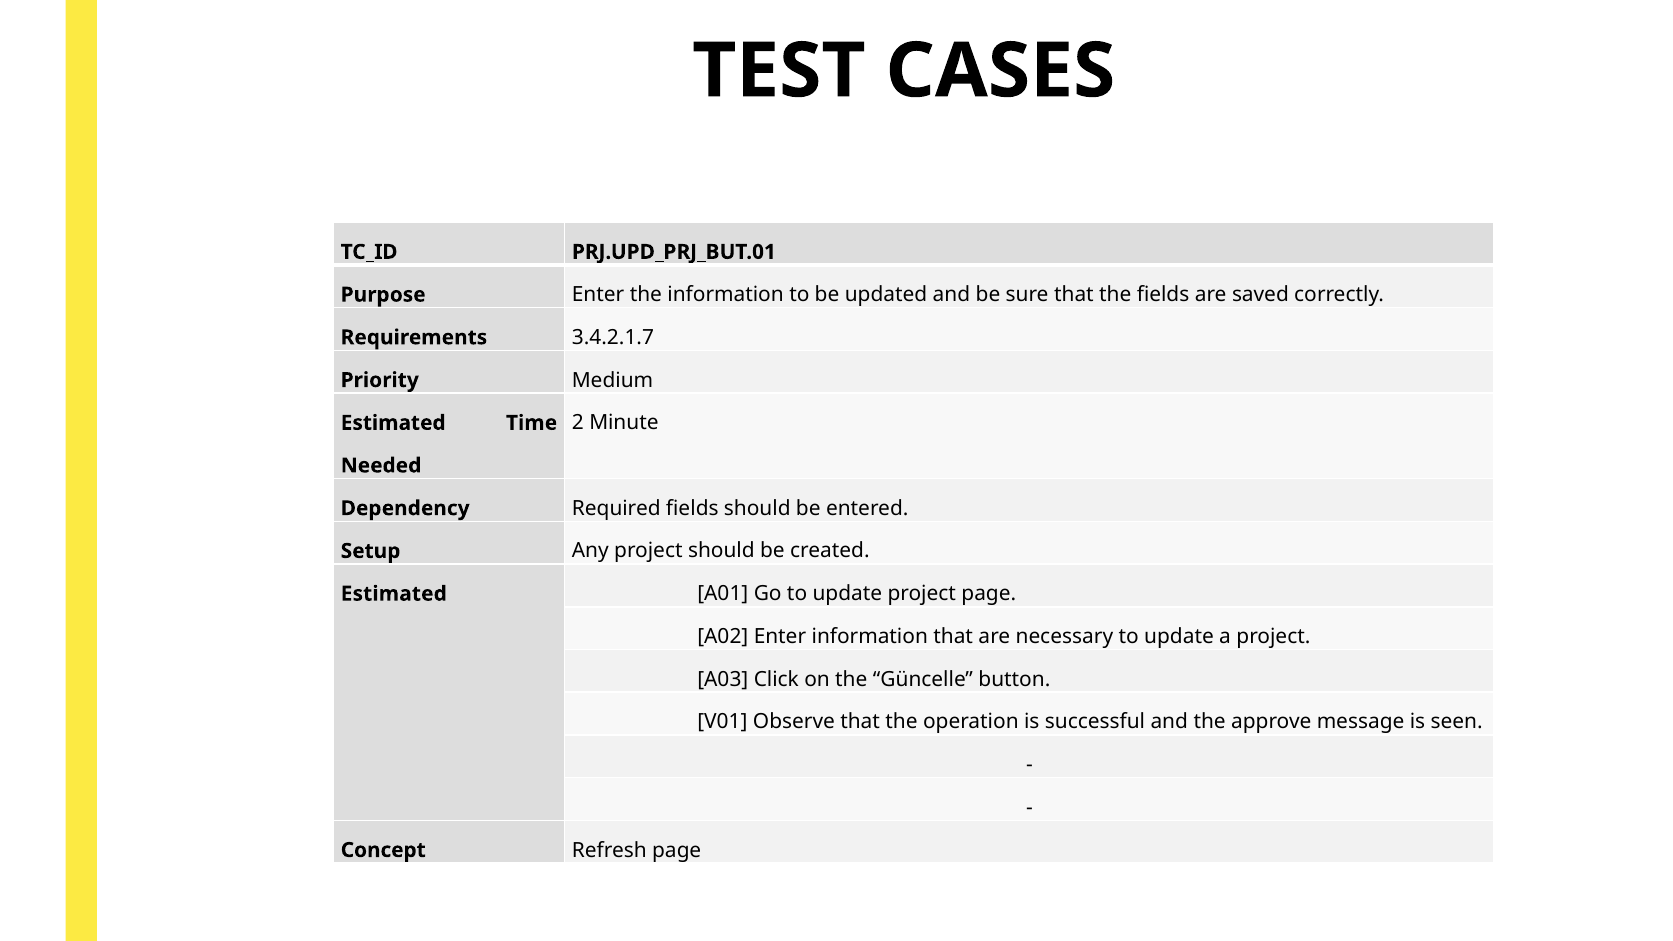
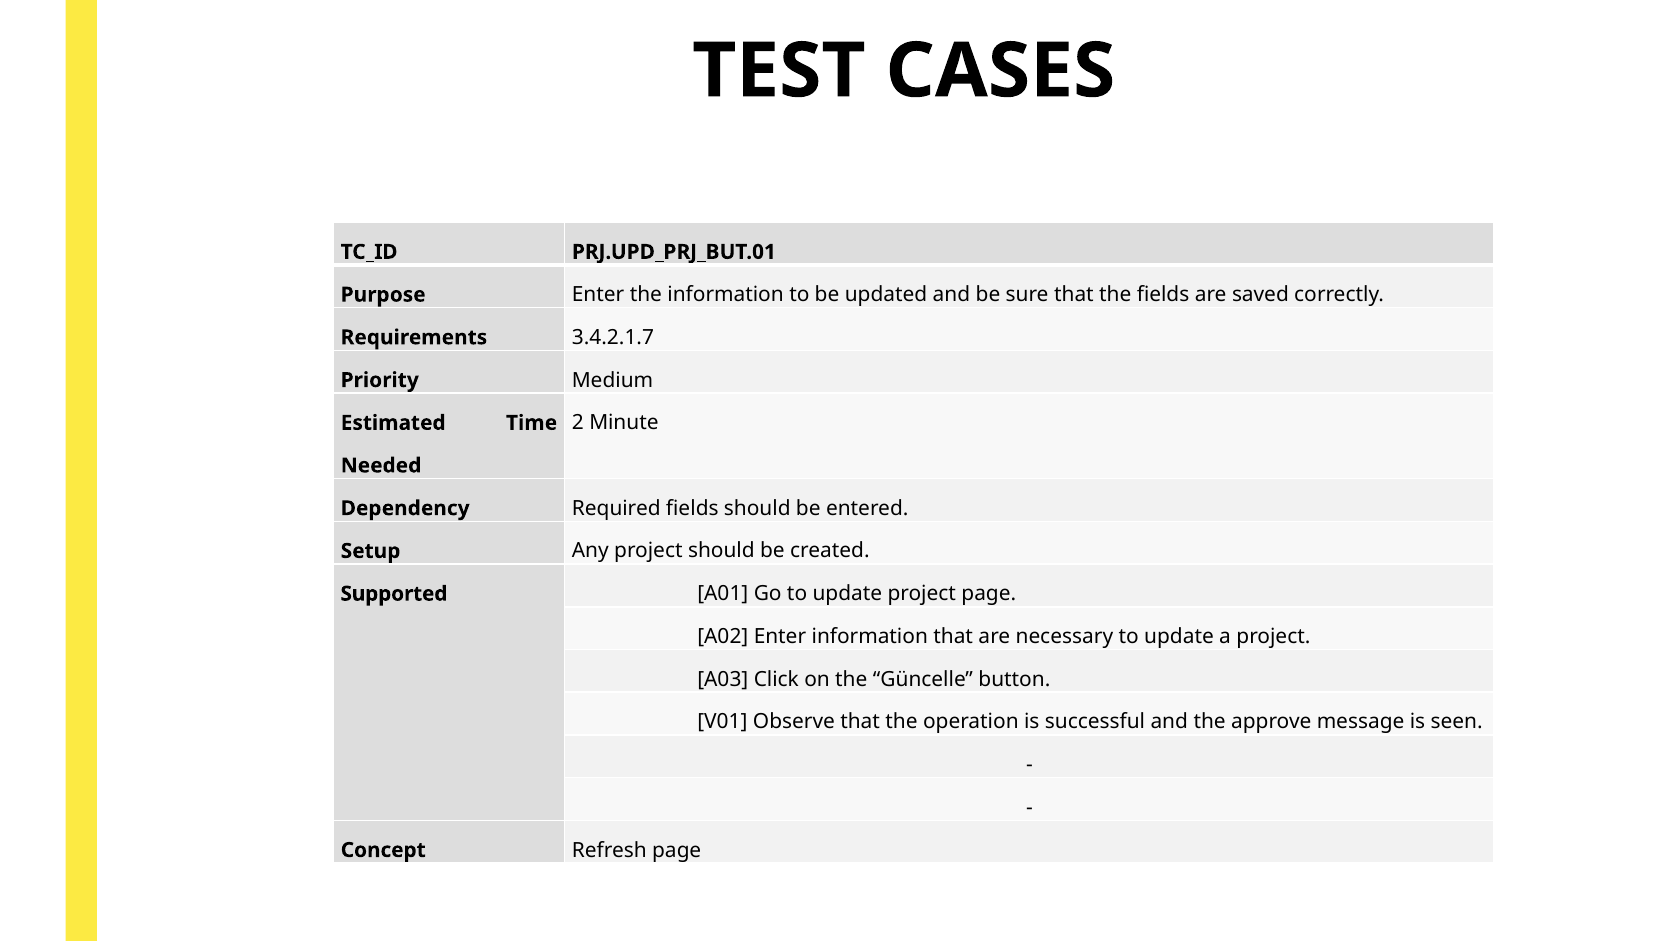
Estimated at (394, 594): Estimated -> Supported
